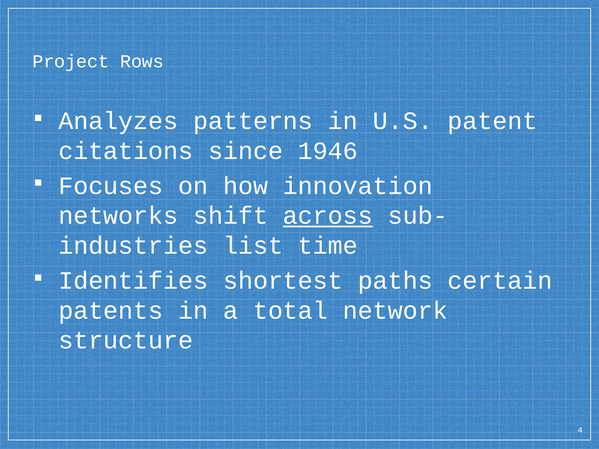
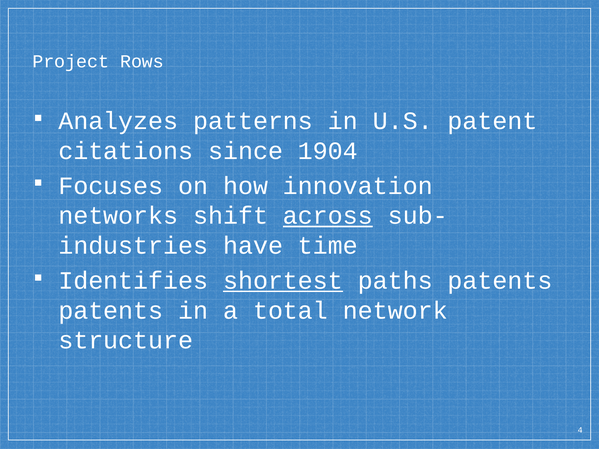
1946: 1946 -> 1904
list: list -> have
shortest underline: none -> present
paths certain: certain -> patents
